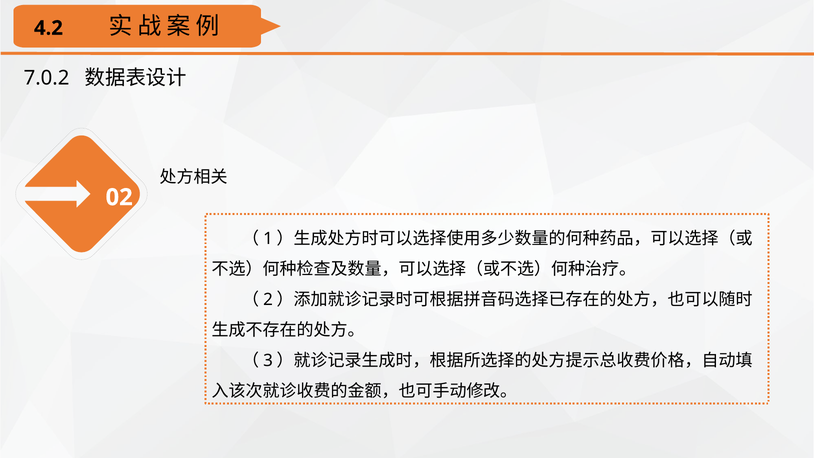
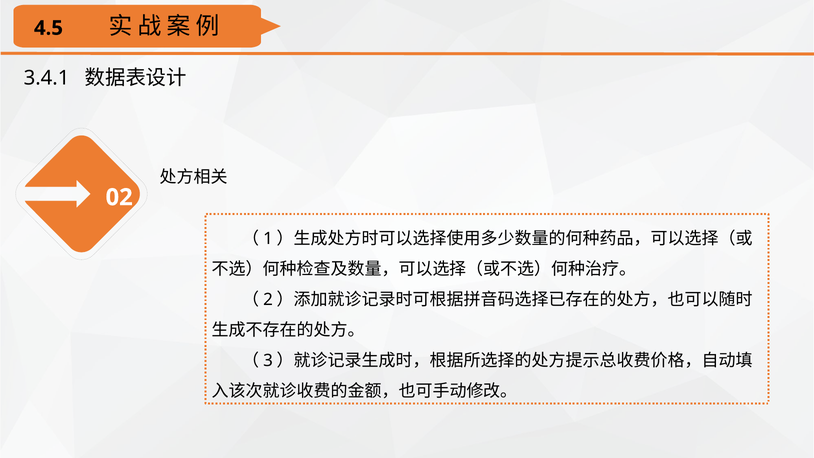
4.2: 4.2 -> 4.5
7.0.2: 7.0.2 -> 3.4.1
